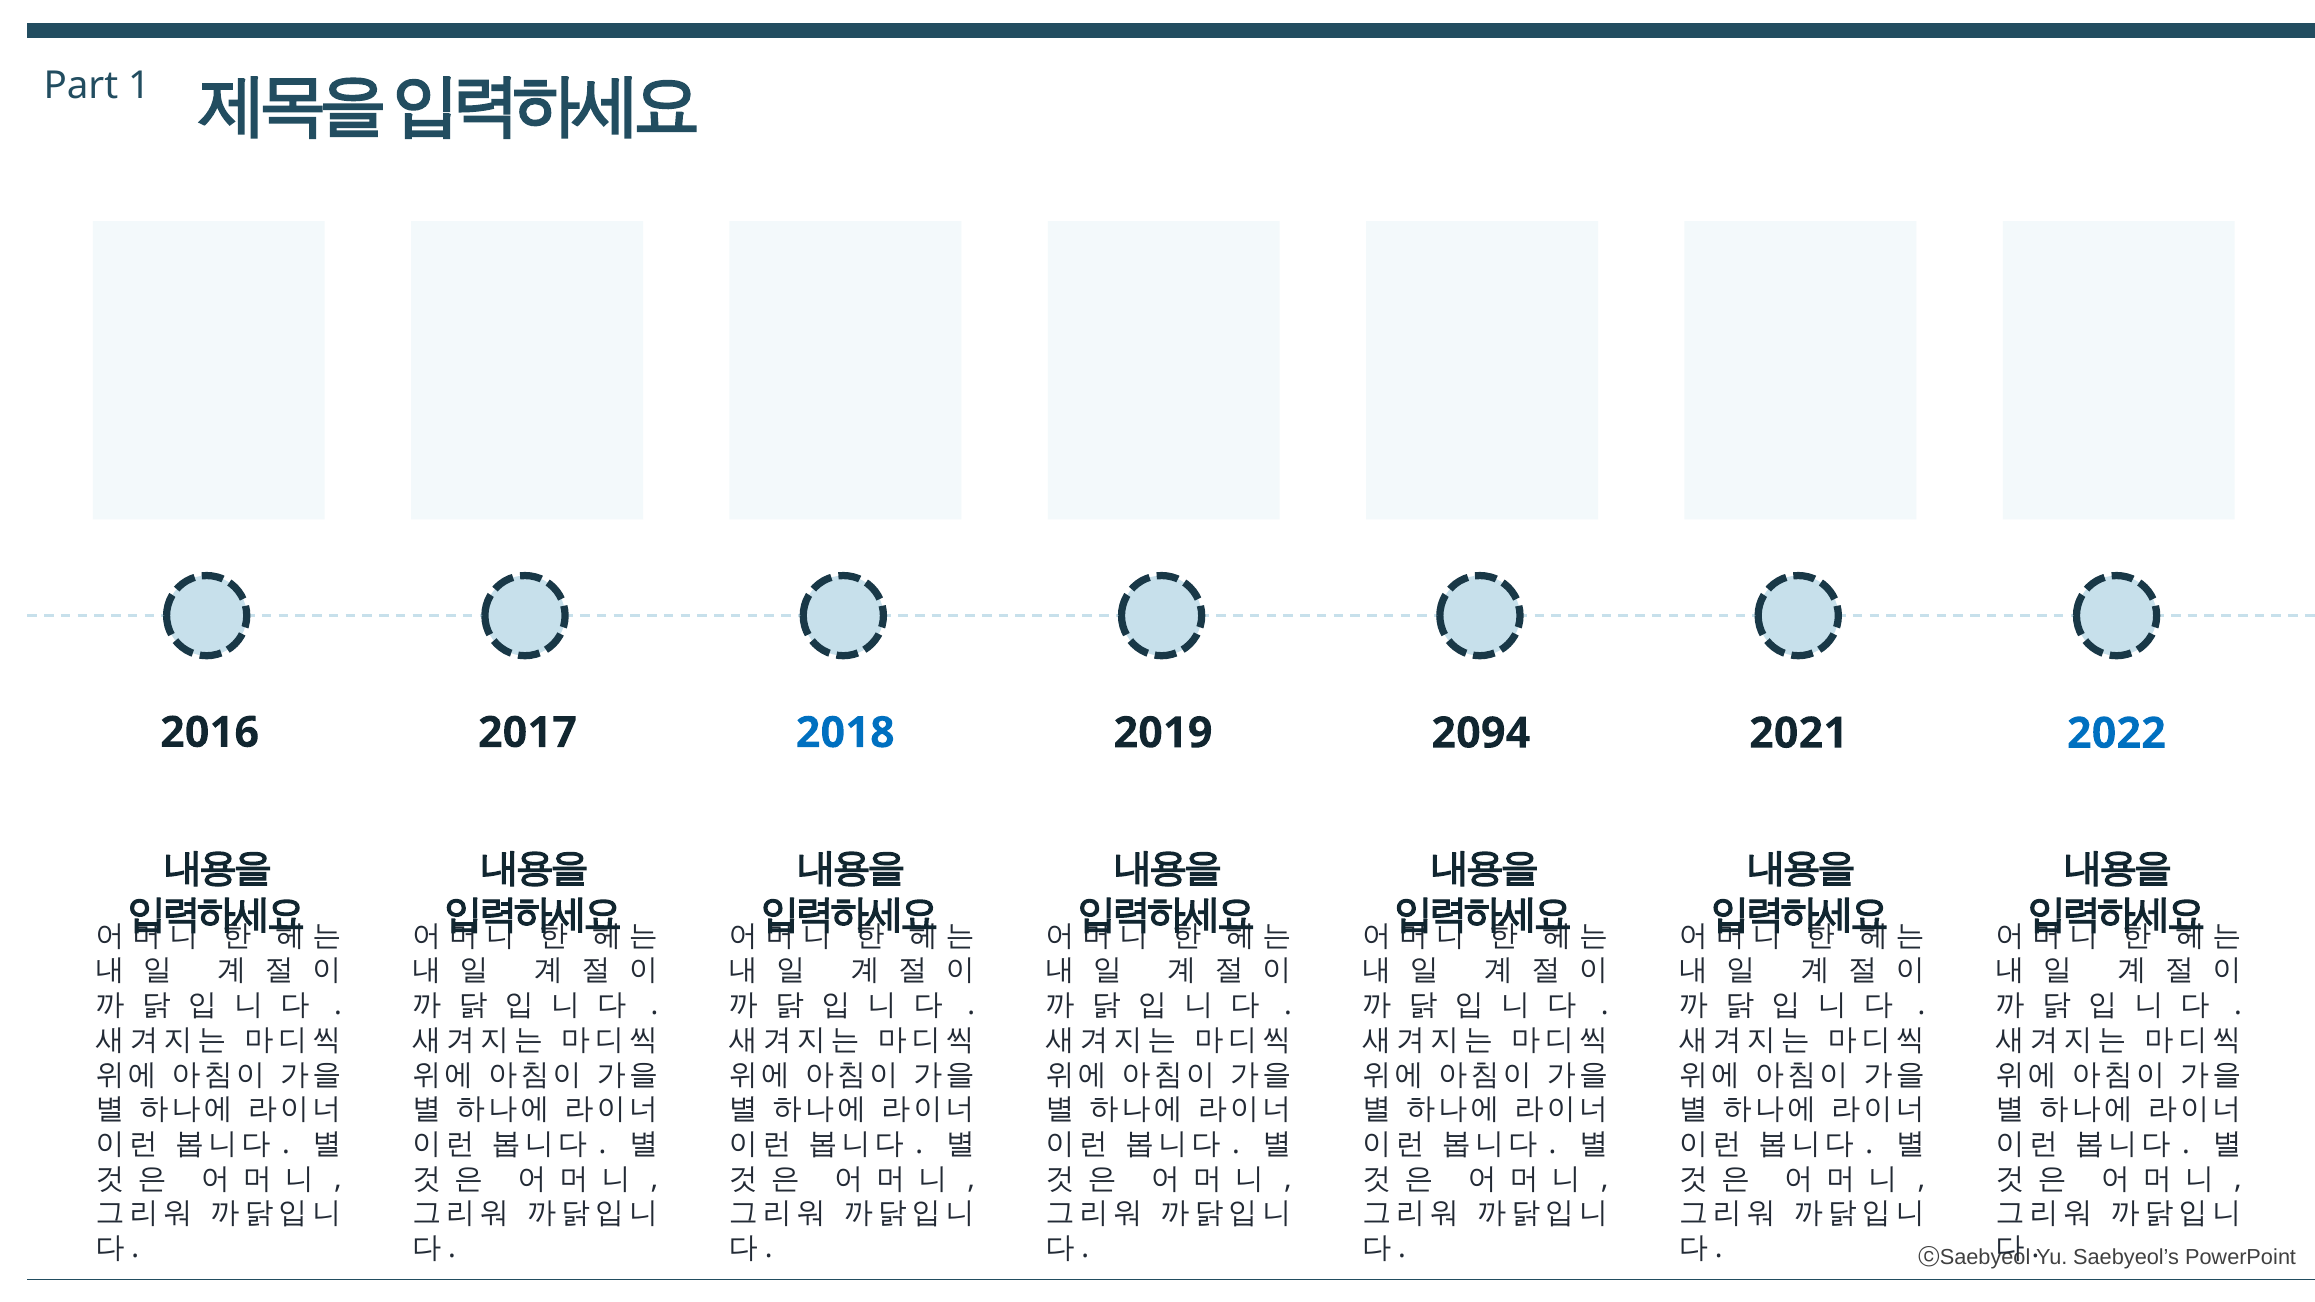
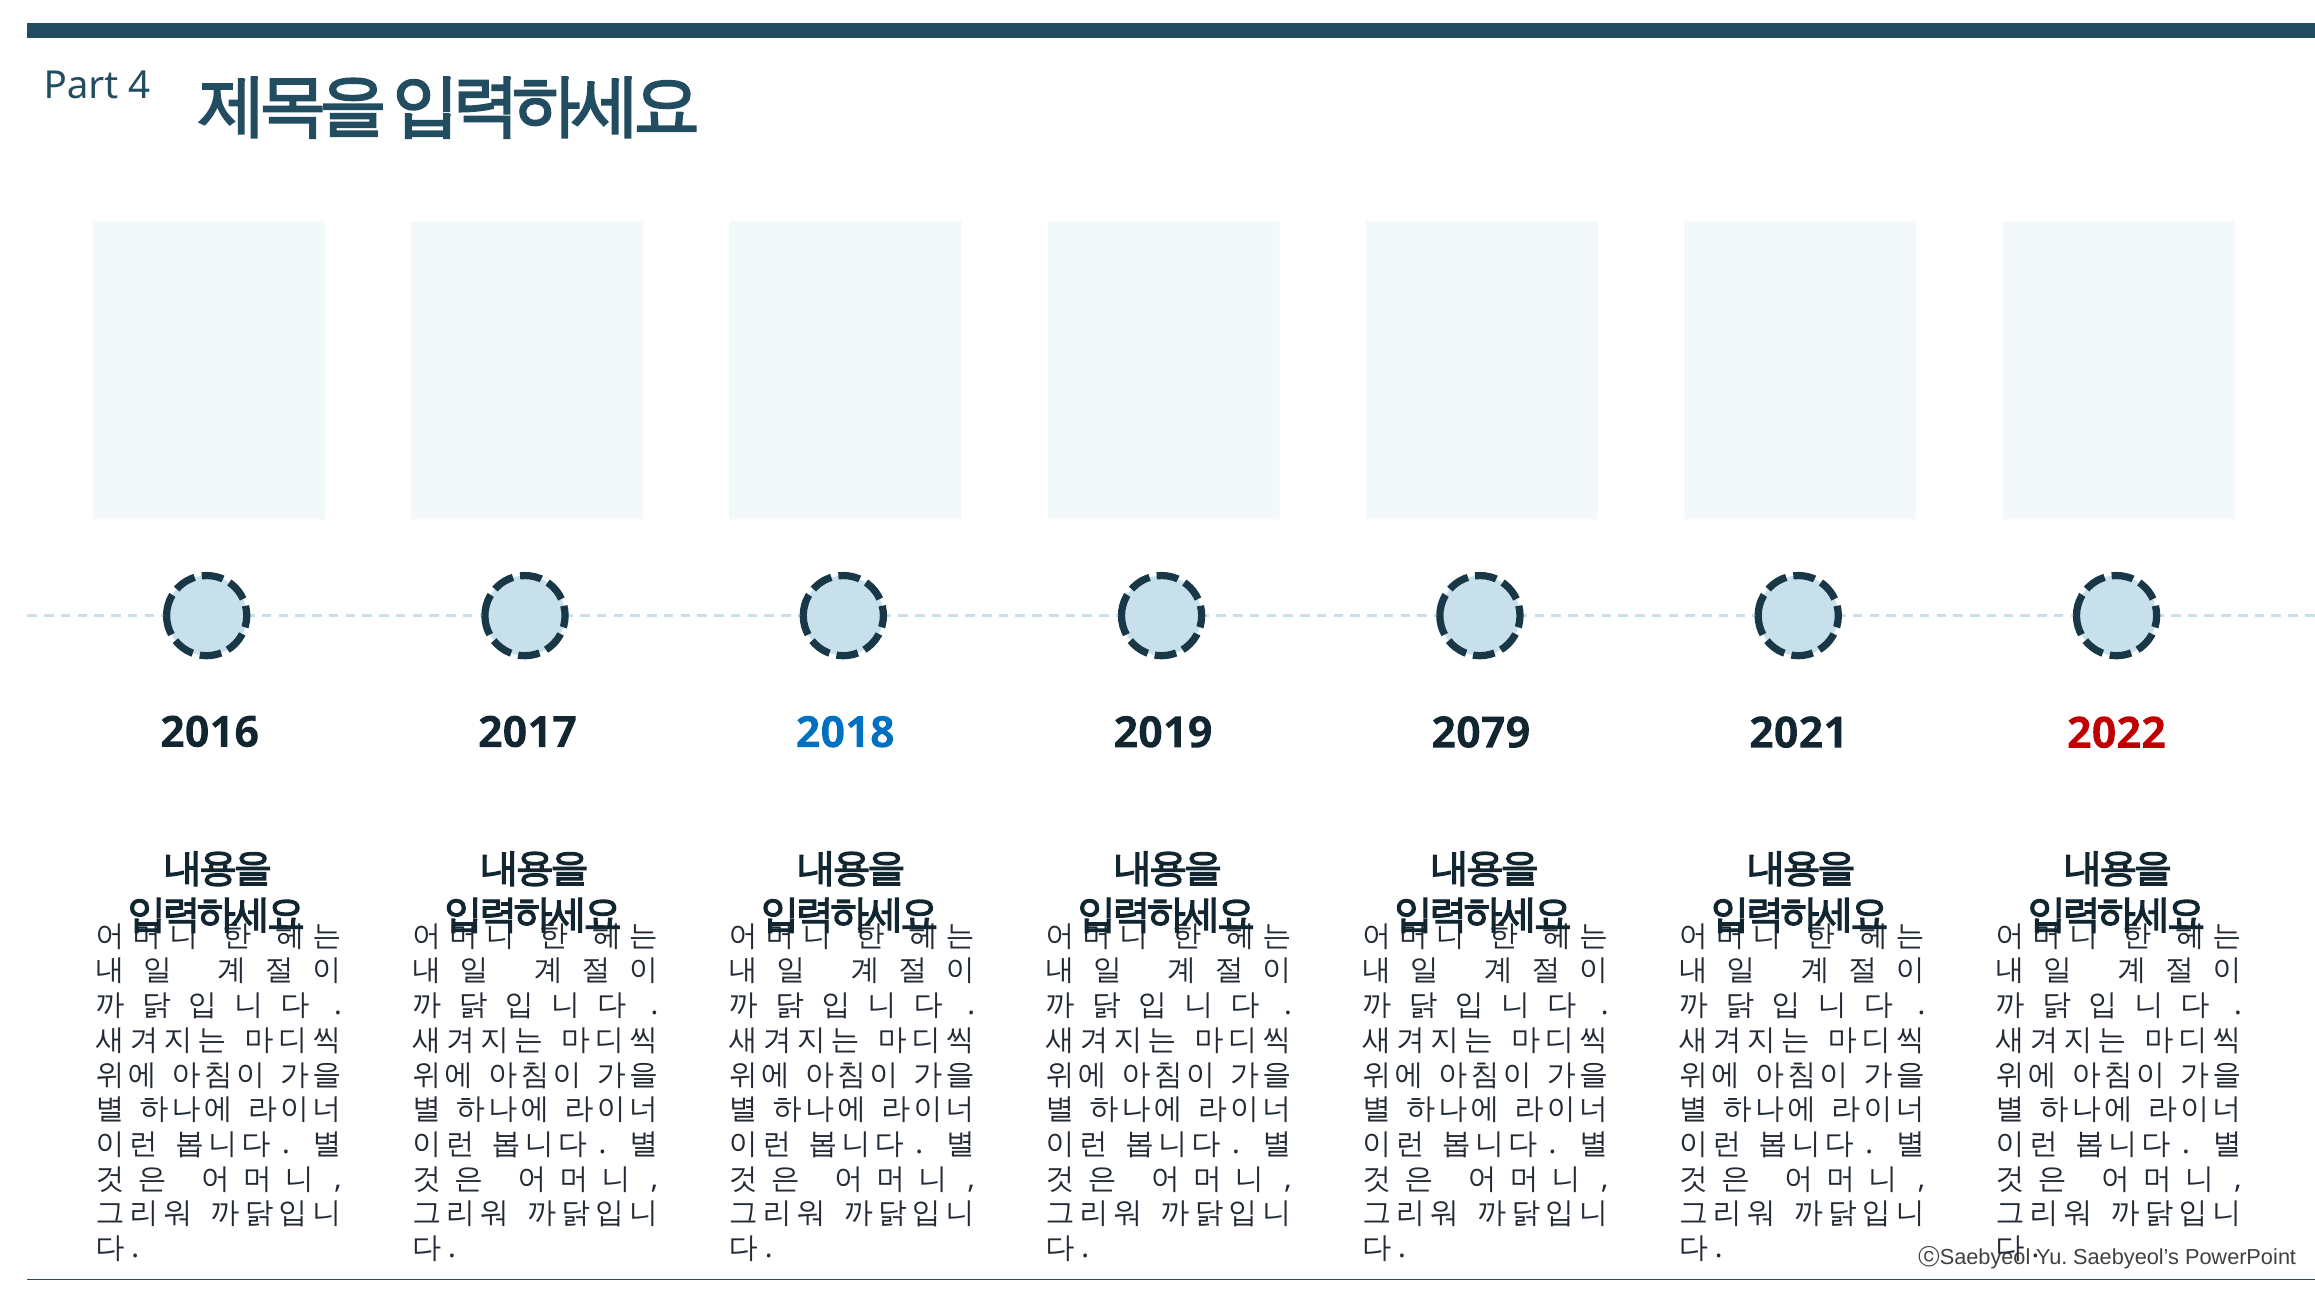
1: 1 -> 4
2094: 2094 -> 2079
2022 colour: blue -> red
